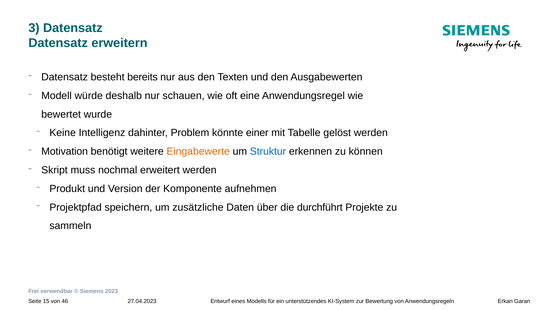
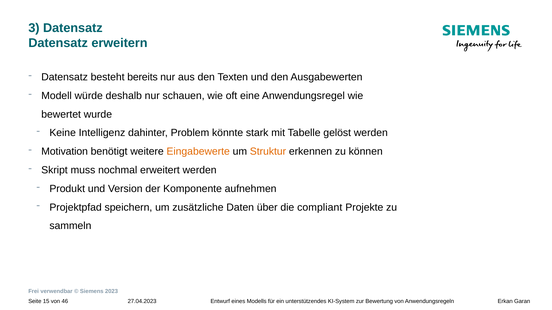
einer: einer -> stark
Struktur colour: blue -> orange
durchführt: durchführt -> compliant
